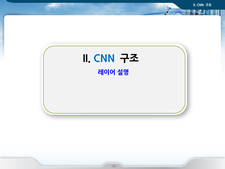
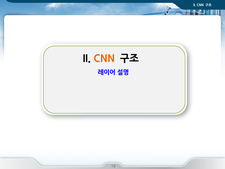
CNN at (104, 59) colour: blue -> orange
